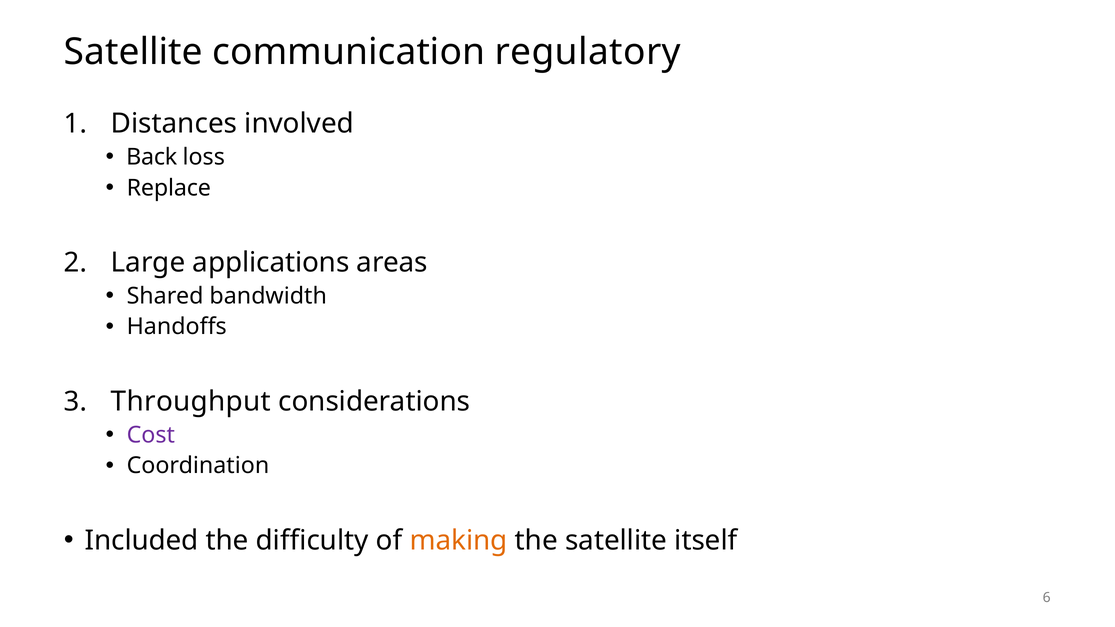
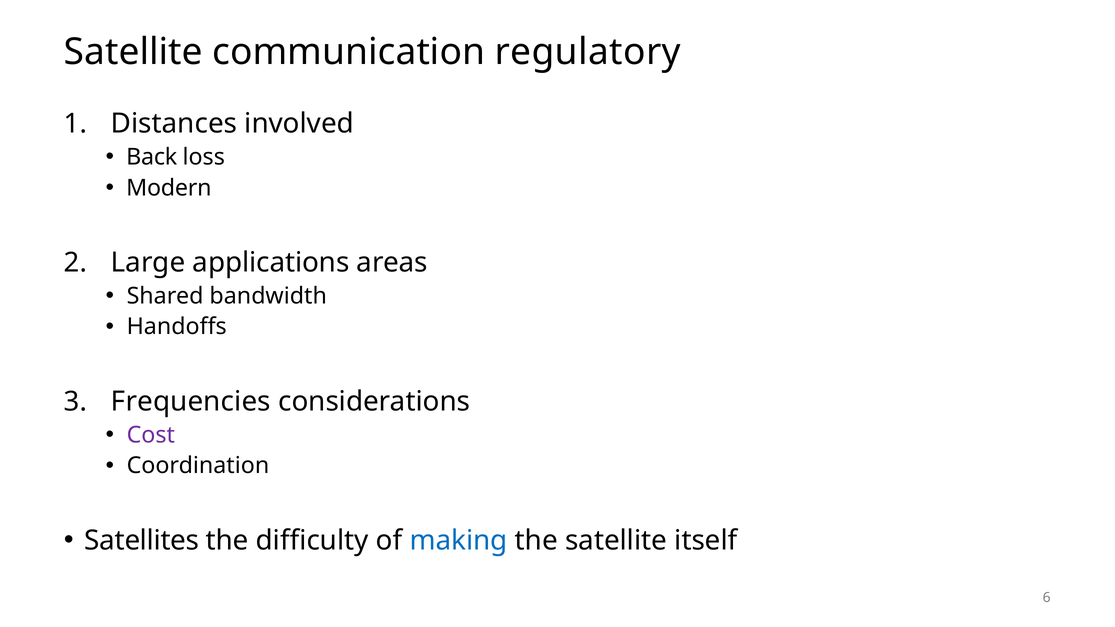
Replace: Replace -> Modern
Throughput: Throughput -> Frequencies
Included: Included -> Satellites
making colour: orange -> blue
